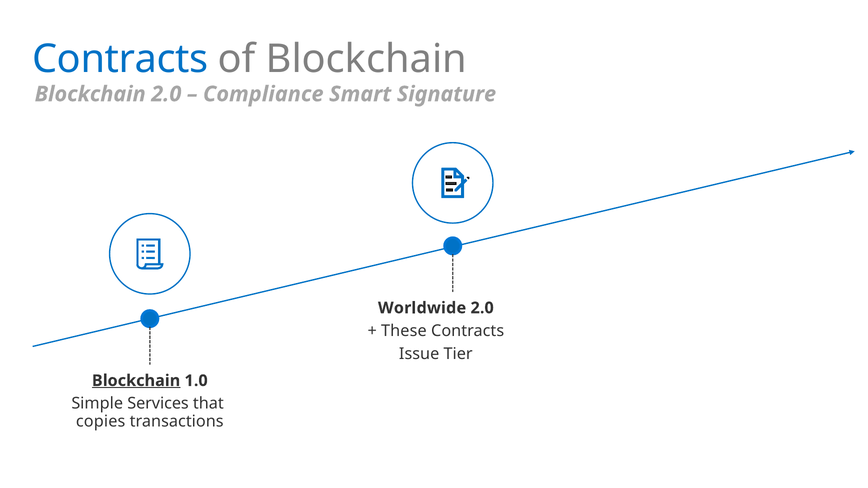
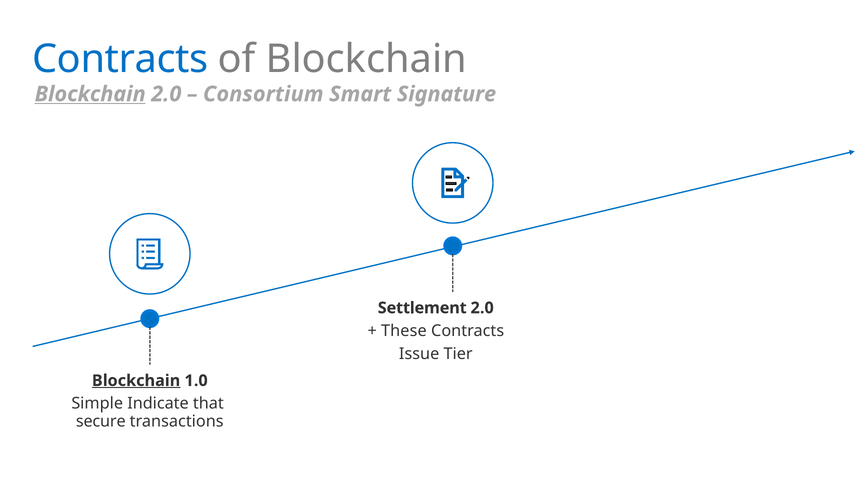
Blockchain at (90, 94) underline: none -> present
Compliance: Compliance -> Consortium
Worldwide: Worldwide -> Settlement
Services: Services -> Indicate
copies: copies -> secure
